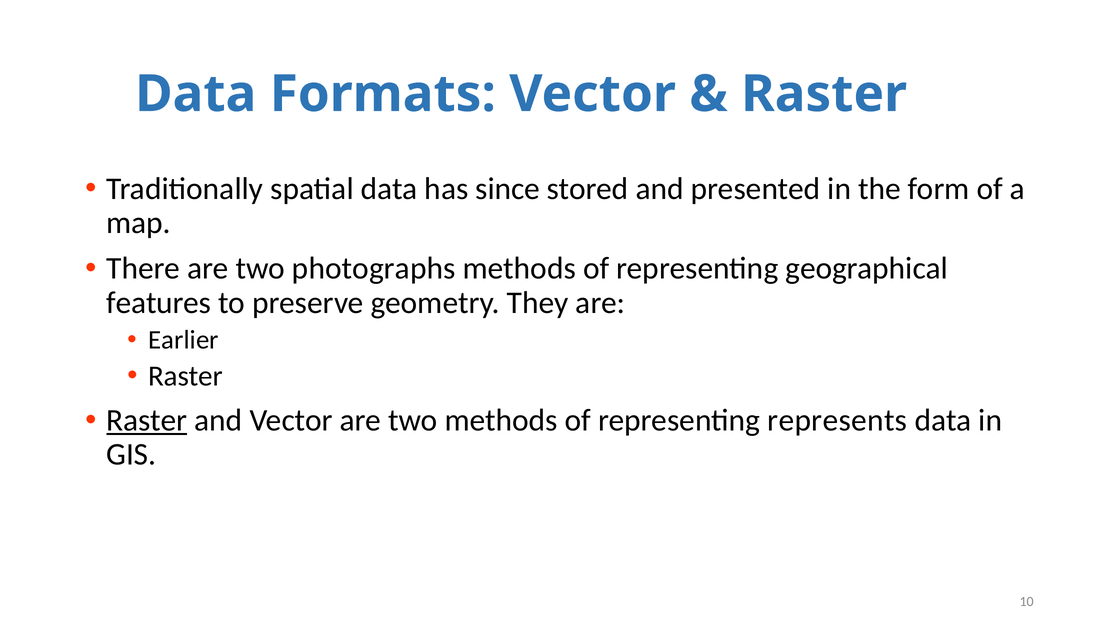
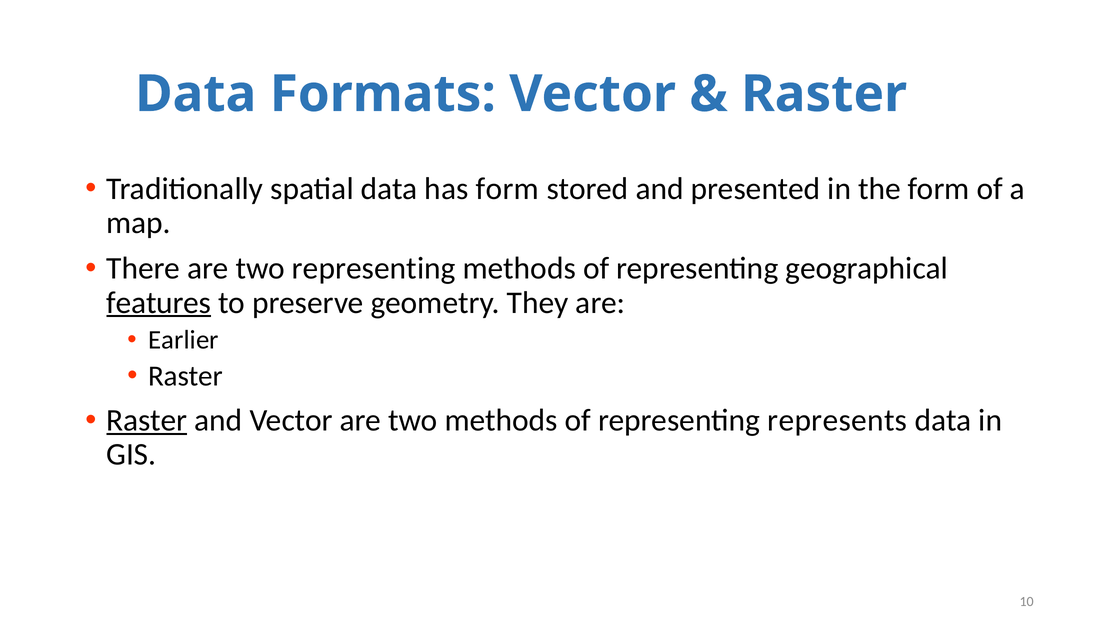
has since: since -> form
two photographs: photographs -> representing
features underline: none -> present
